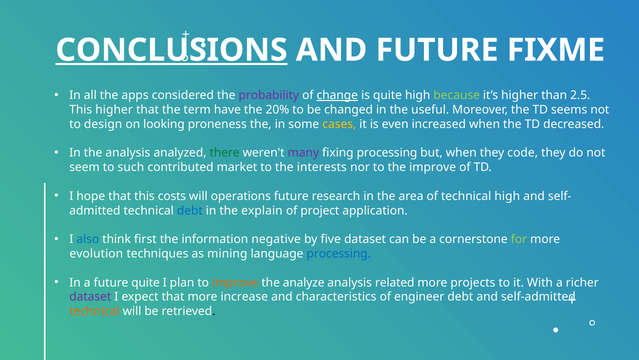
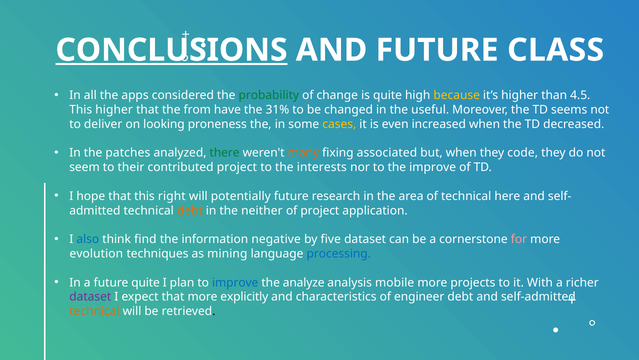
FIXME: FIXME -> CLASS
probability colour: purple -> green
change underline: present -> none
because colour: light green -> yellow
2.5: 2.5 -> 4.5
term: term -> from
20%: 20% -> 31%
design: design -> deliver
the analysis: analysis -> patches
many colour: purple -> orange
fixing processing: processing -> associated
such: such -> their
contributed market: market -> project
costs: costs -> right
operations: operations -> potentially
technical high: high -> here
debt at (190, 210) colour: blue -> orange
explain: explain -> neither
first: first -> find
for colour: light green -> pink
improve at (235, 282) colour: orange -> blue
related: related -> mobile
increase: increase -> explicitly
